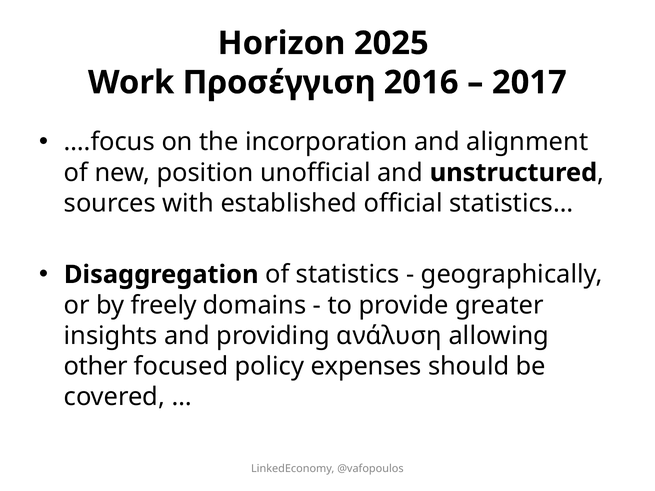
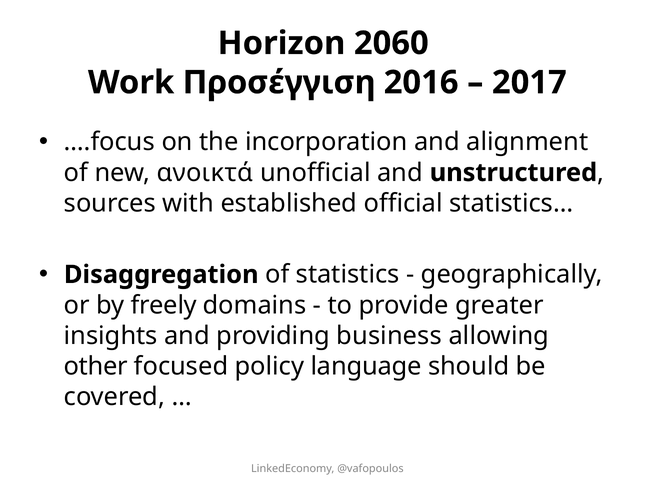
2025: 2025 -> 2060
position: position -> ανοικτά
ανάλυση: ανάλυση -> business
expenses: expenses -> language
